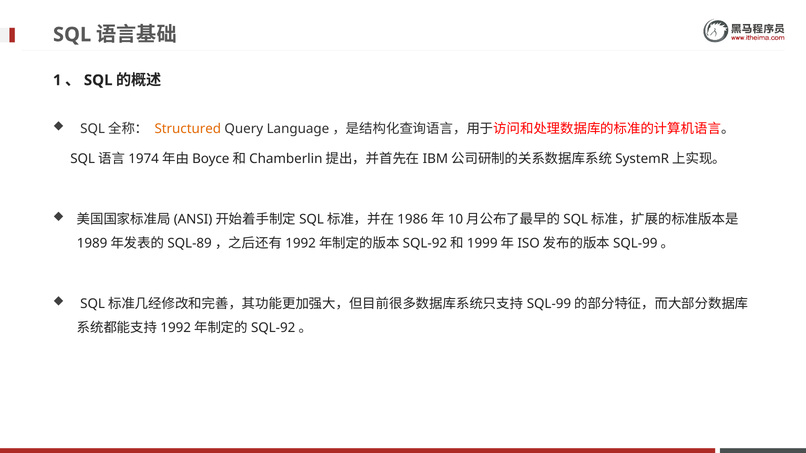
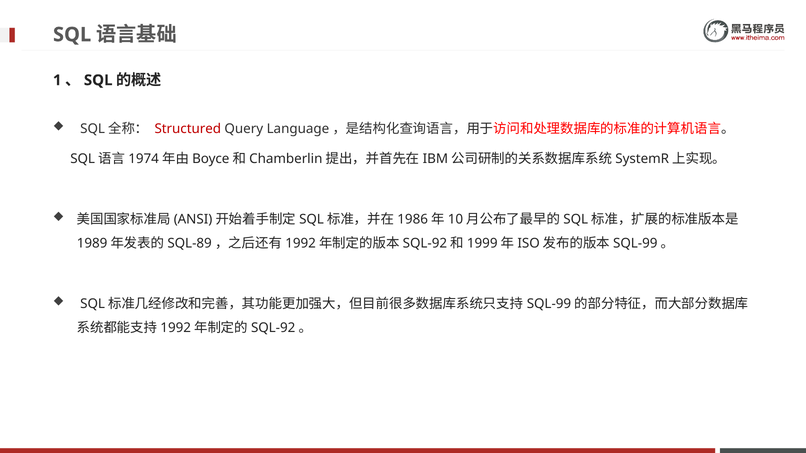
Structured colour: orange -> red
